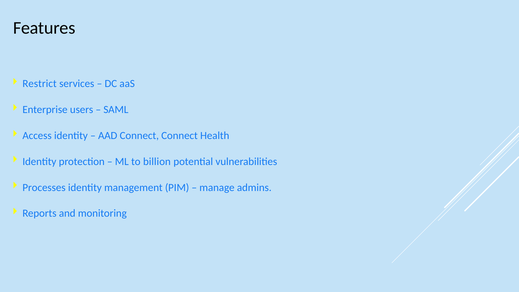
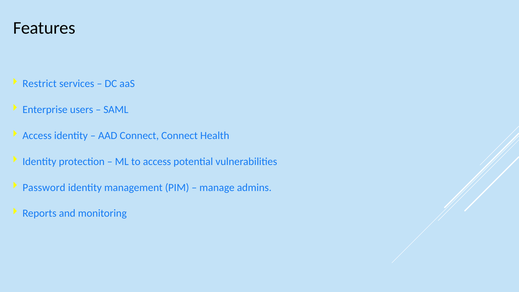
to billion: billion -> access
Processes: Processes -> Password
